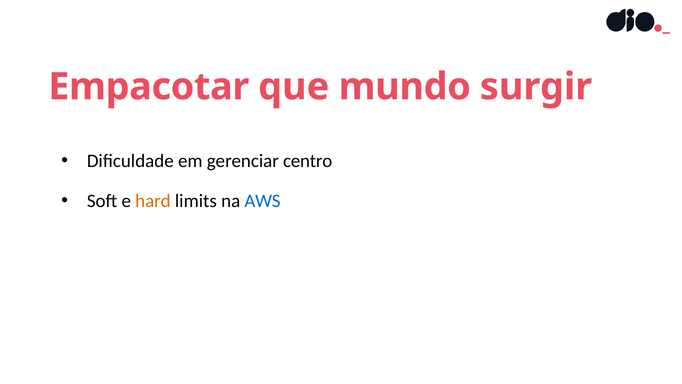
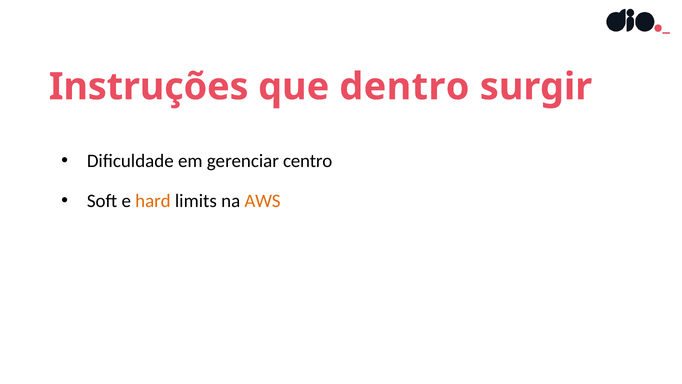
Empacotar: Empacotar -> Instruções
mundo: mundo -> dentro
AWS colour: blue -> orange
